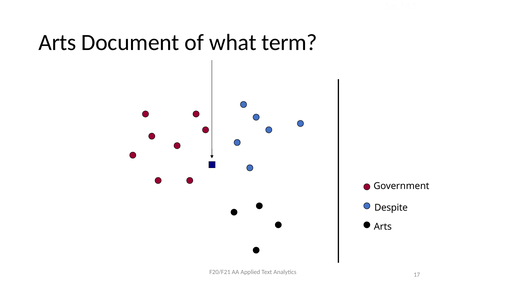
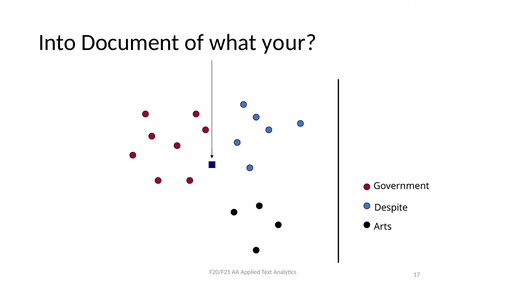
Arts at (57, 43): Arts -> Into
term: term -> your
